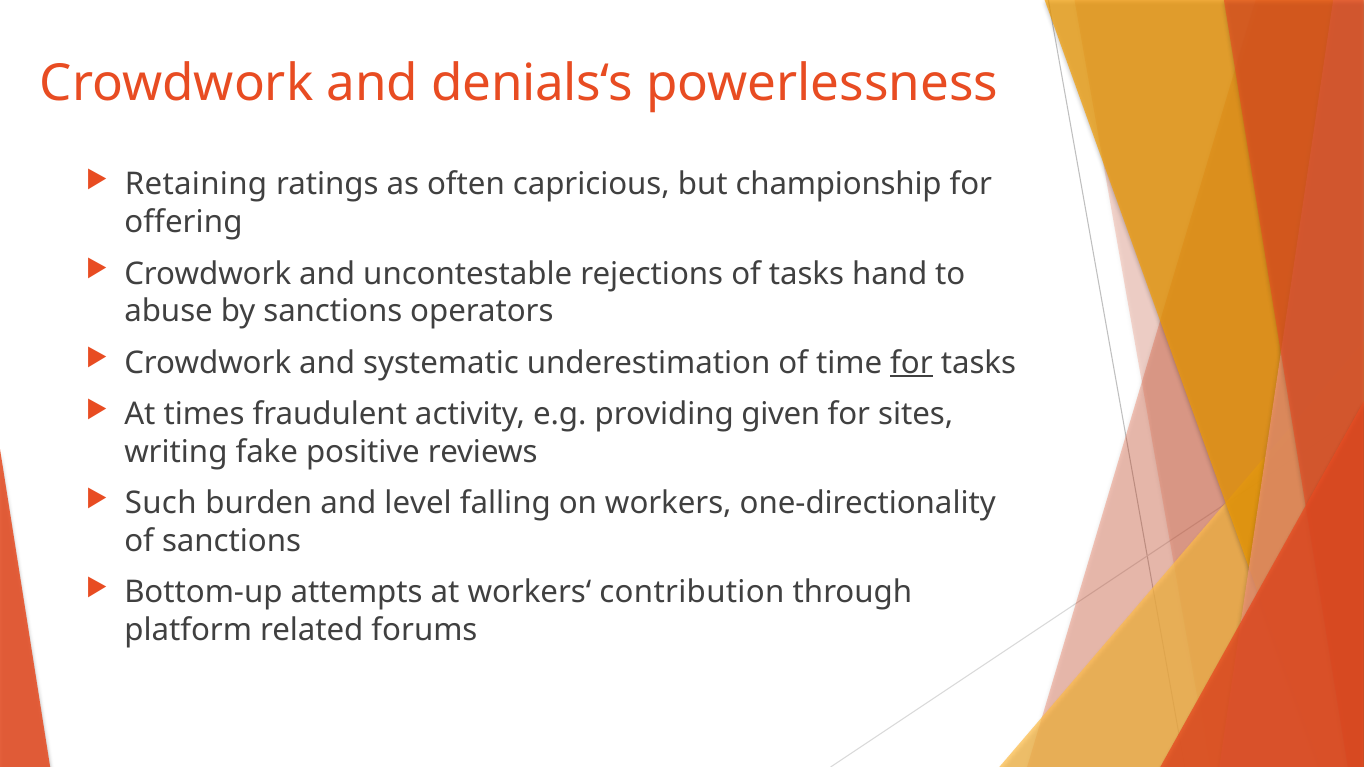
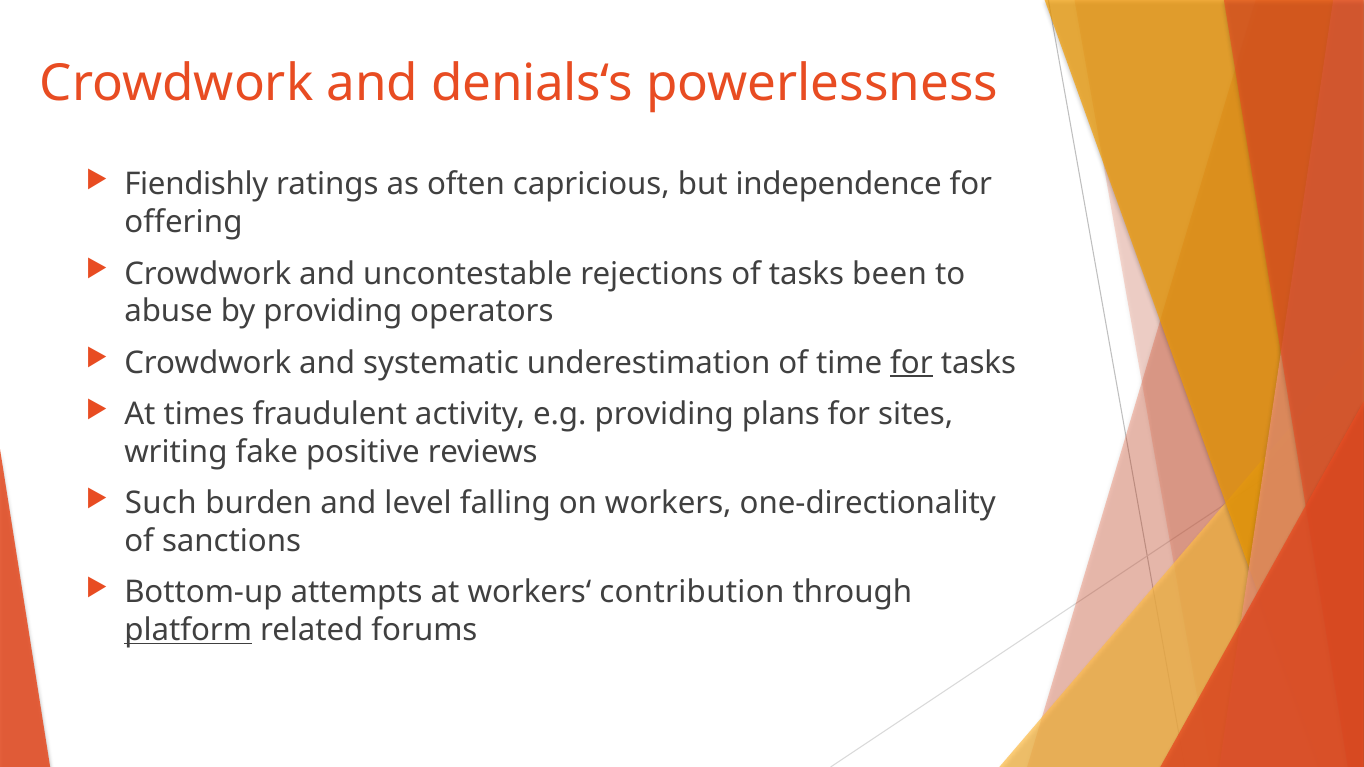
Retaining: Retaining -> Fiendishly
championship: championship -> independence
hand: hand -> been
by sanctions: sanctions -> providing
given: given -> plans
platform underline: none -> present
